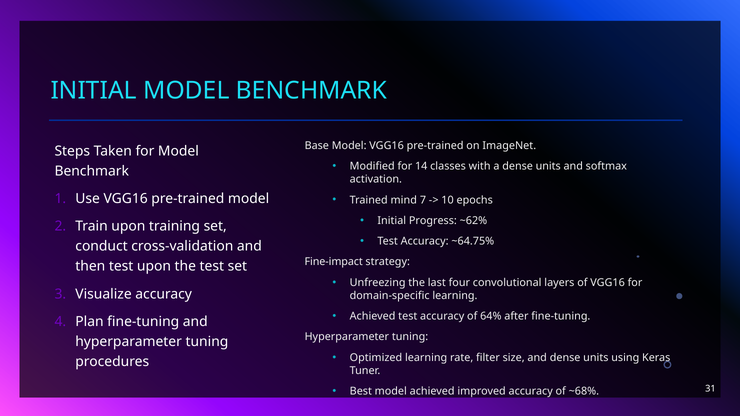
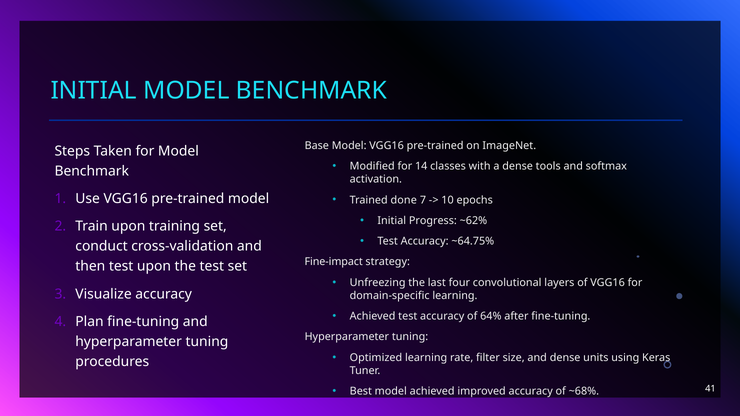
a dense units: units -> tools
mind: mind -> done
31: 31 -> 41
